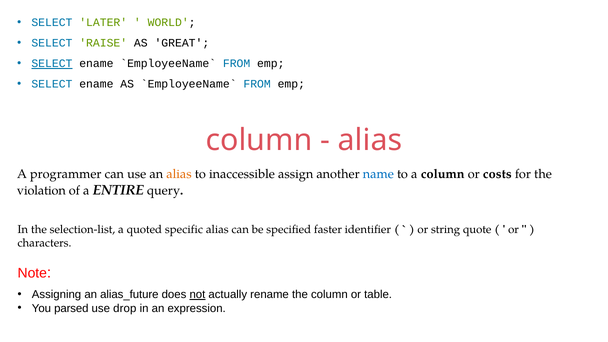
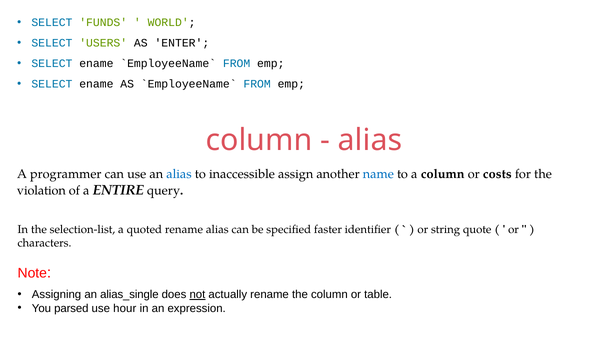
LATER: LATER -> FUNDS
RAISE: RAISE -> USERS
GREAT: GREAT -> ENTER
SELECT at (52, 64) underline: present -> none
alias at (179, 174) colour: orange -> blue
quoted specific: specific -> rename
alias_future: alias_future -> alias_single
drop: drop -> hour
